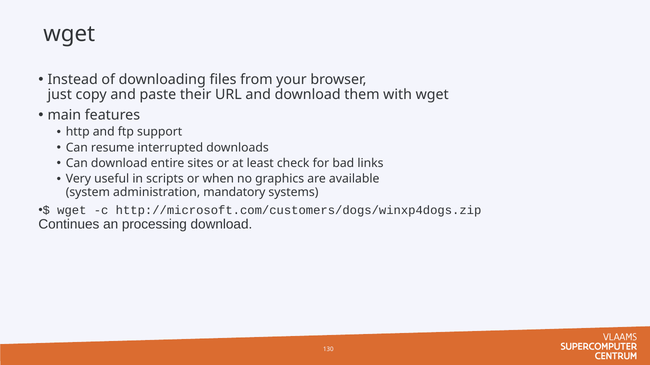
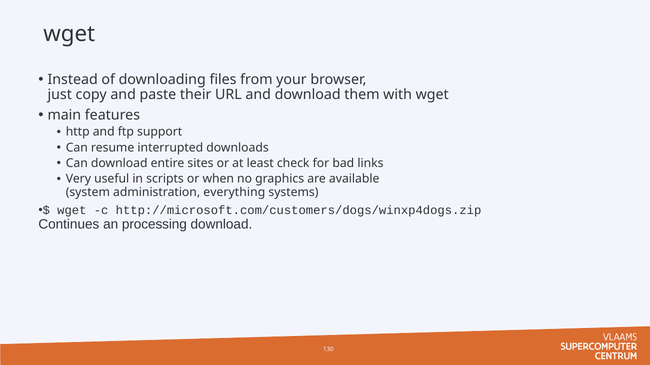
mandatory: mandatory -> everything
